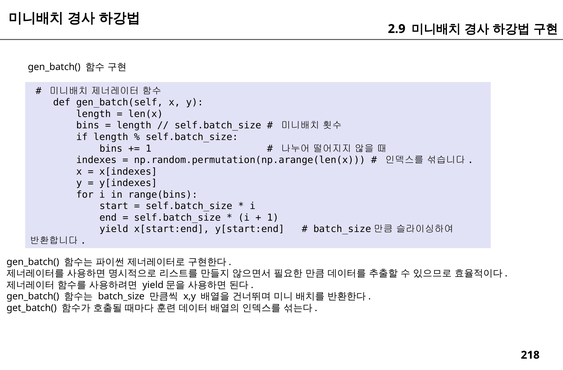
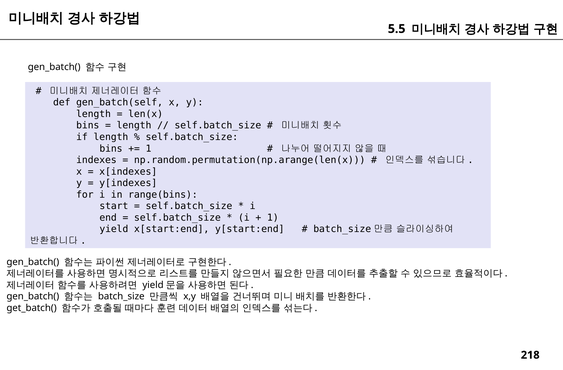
2.9: 2.9 -> 5.5
